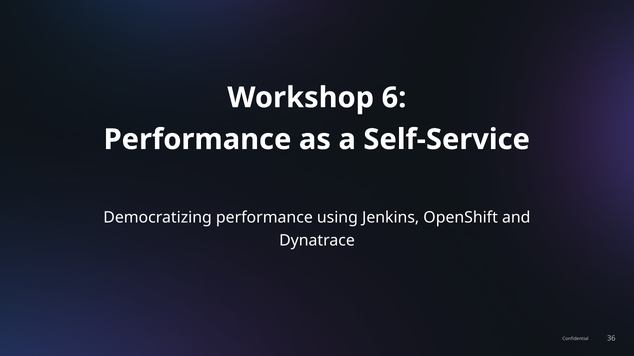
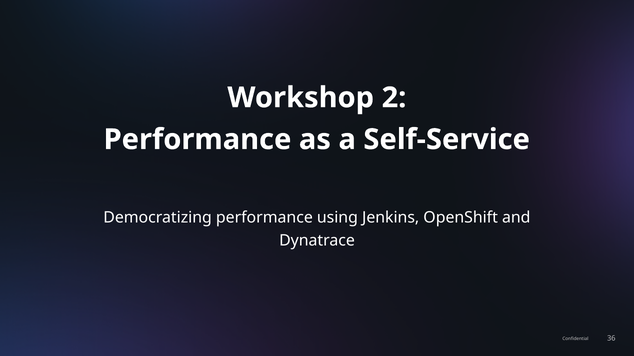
6: 6 -> 2
